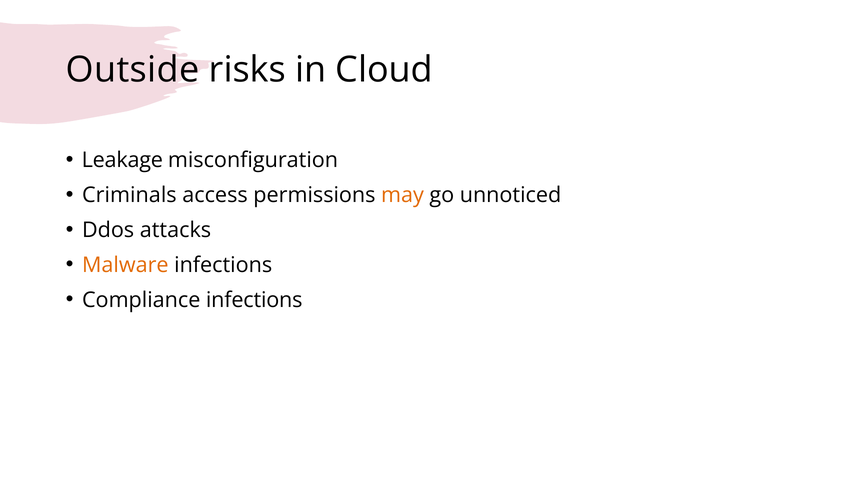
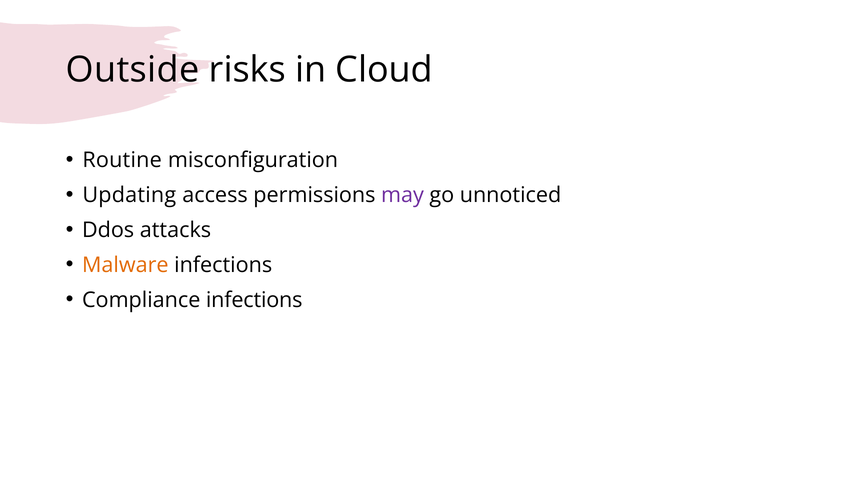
Leakage: Leakage -> Routine
Criminals: Criminals -> Updating
may colour: orange -> purple
